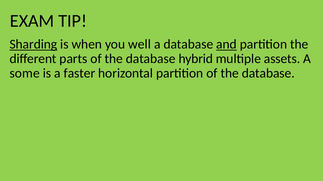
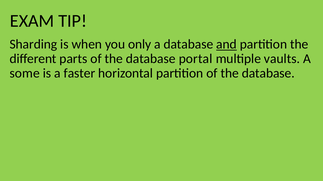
Sharding underline: present -> none
well: well -> only
hybrid: hybrid -> portal
assets: assets -> vaults
